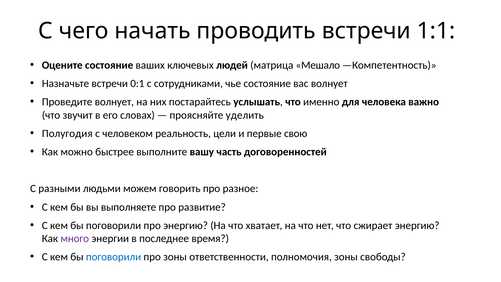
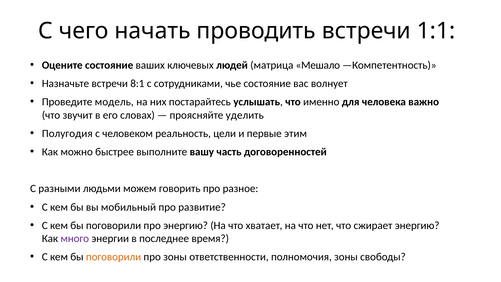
0:1: 0:1 -> 8:1
Проведите волнует: волнует -> модель
свою: свою -> этим
выполняете: выполняете -> мобильный
поговорили at (114, 257) colour: blue -> orange
